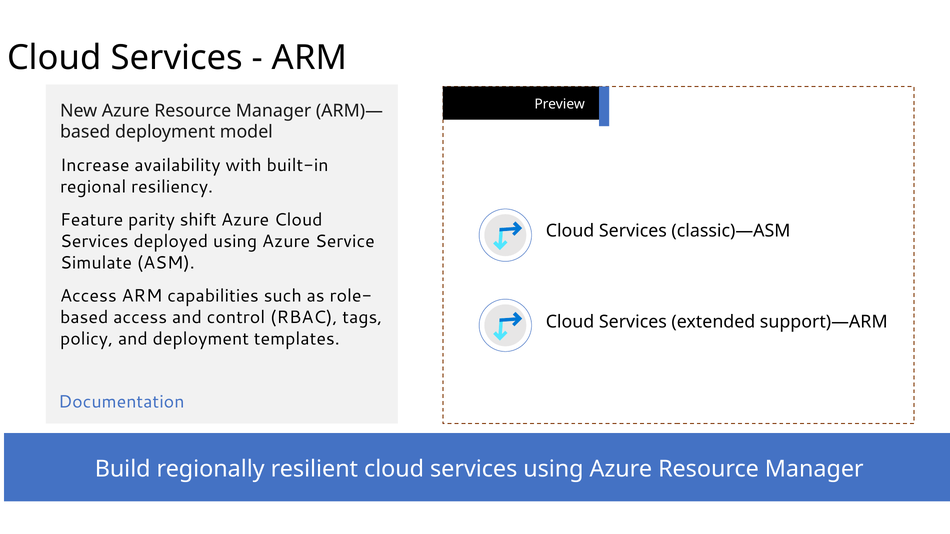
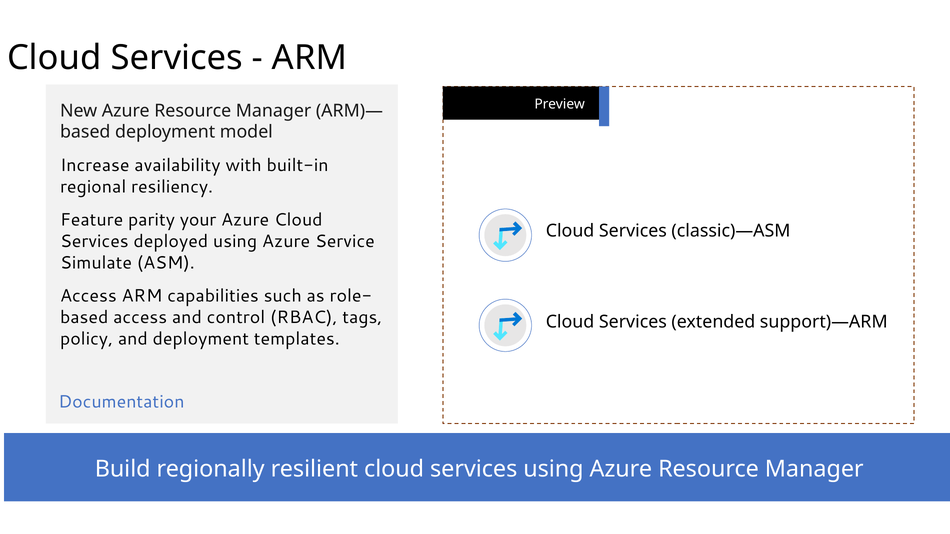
shift: shift -> your
